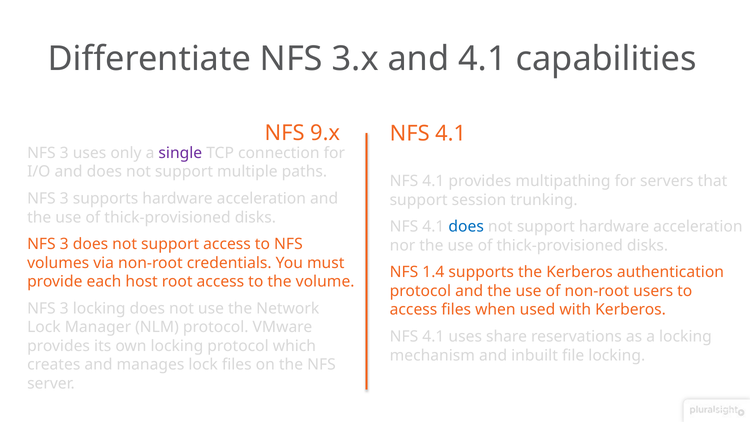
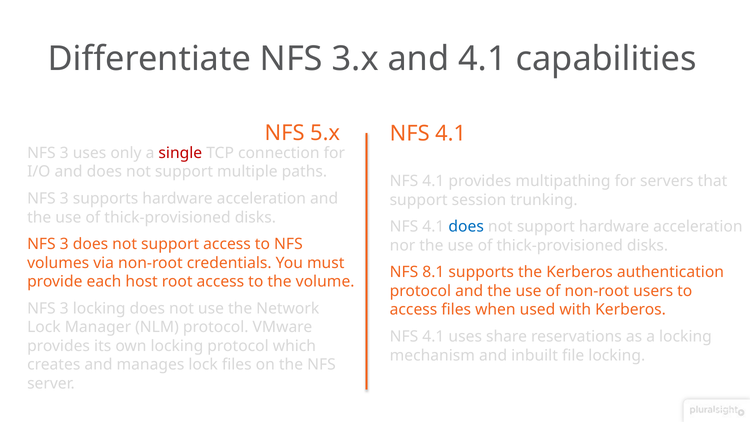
9.x: 9.x -> 5.x
single colour: purple -> red
1.4: 1.4 -> 8.1
